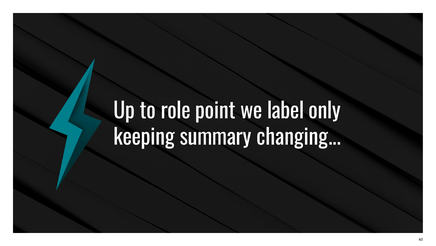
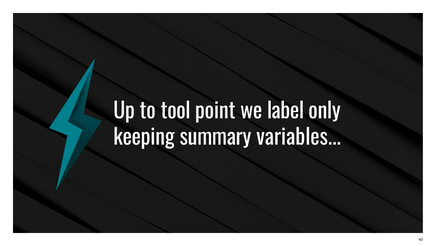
role: role -> tool
changing: changing -> variables
